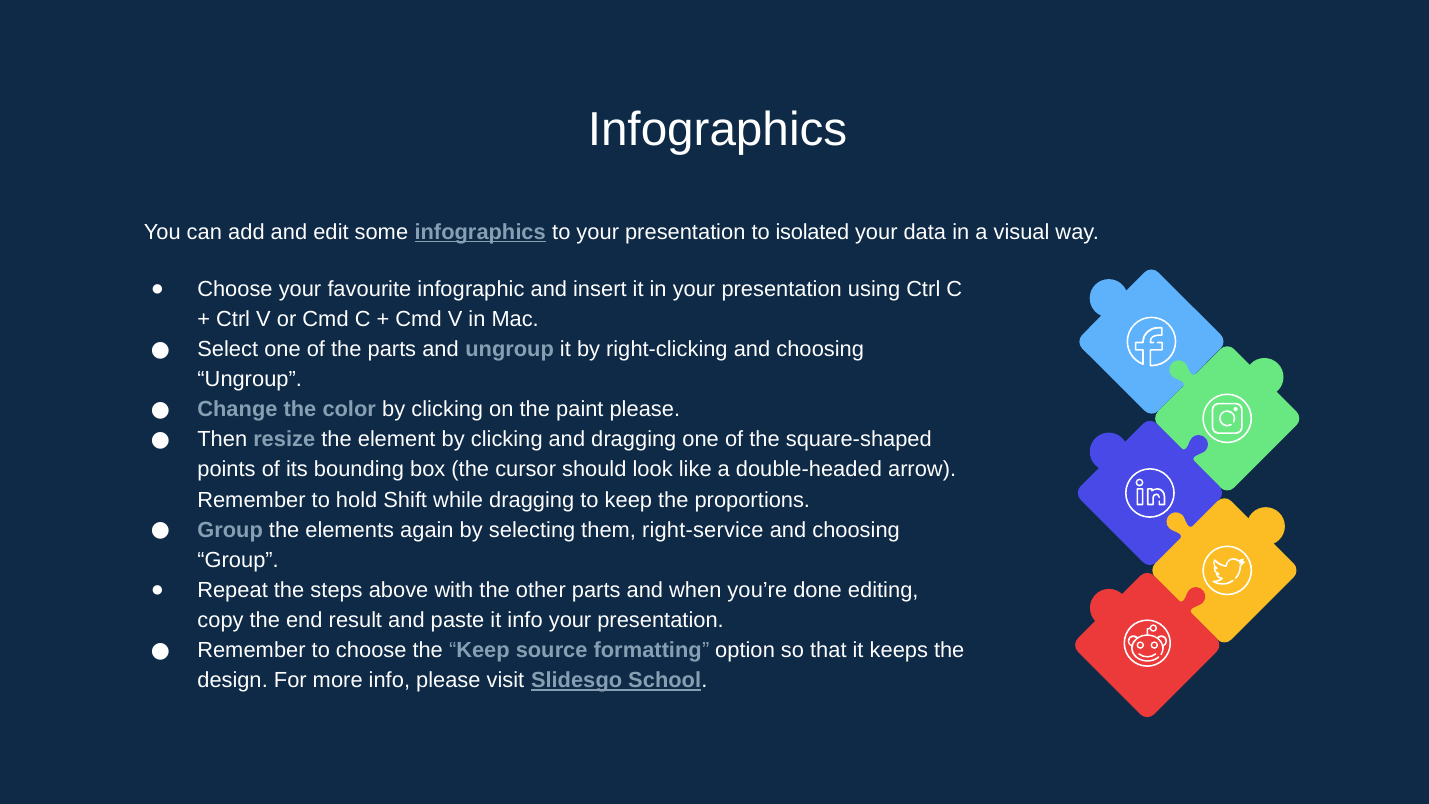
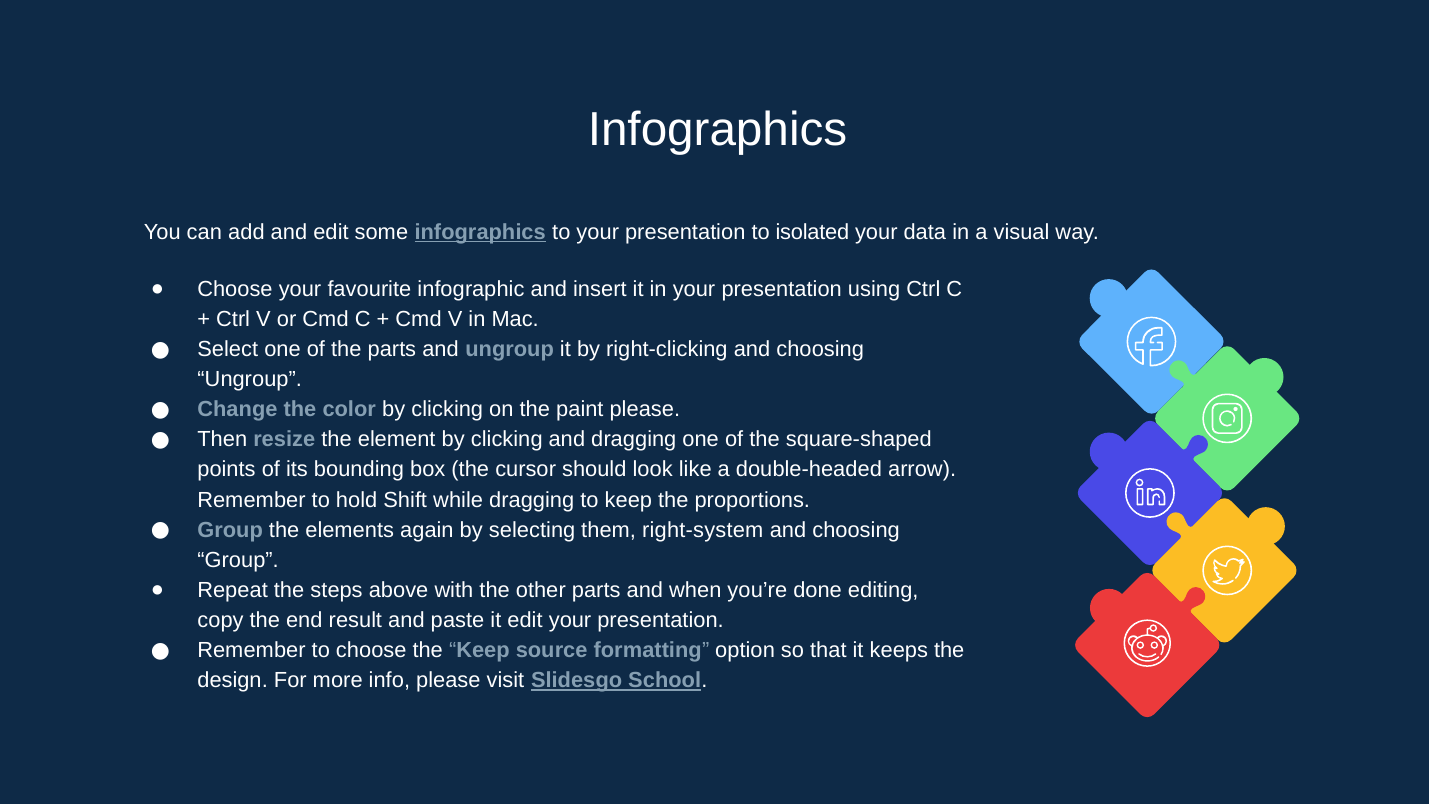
right-service: right-service -> right-system
it info: info -> edit
